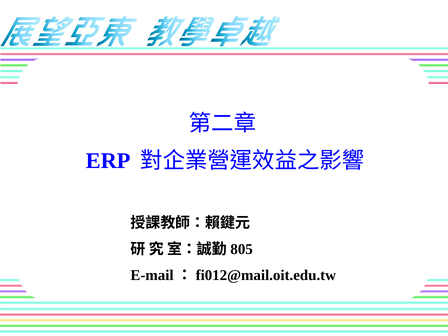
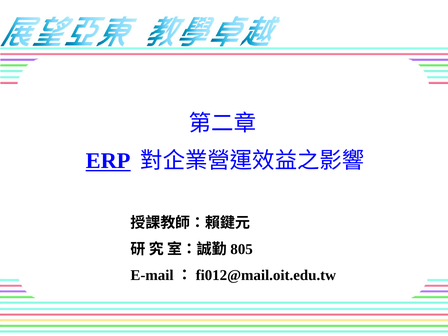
ERP underline: none -> present
